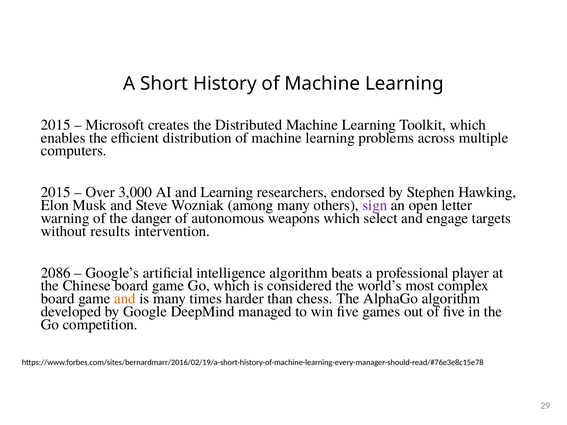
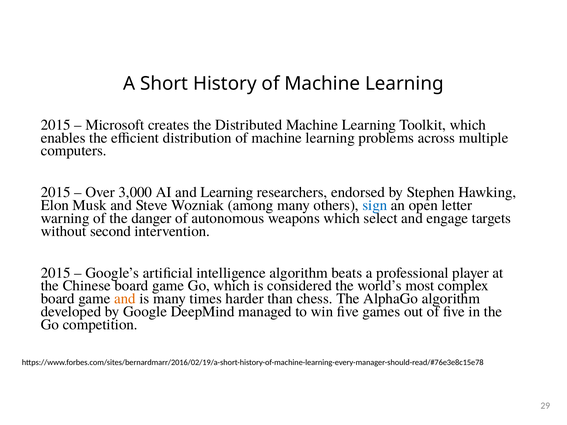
sign colour: purple -> blue
results: results -> second
2086 at (56, 273): 2086 -> 2015
